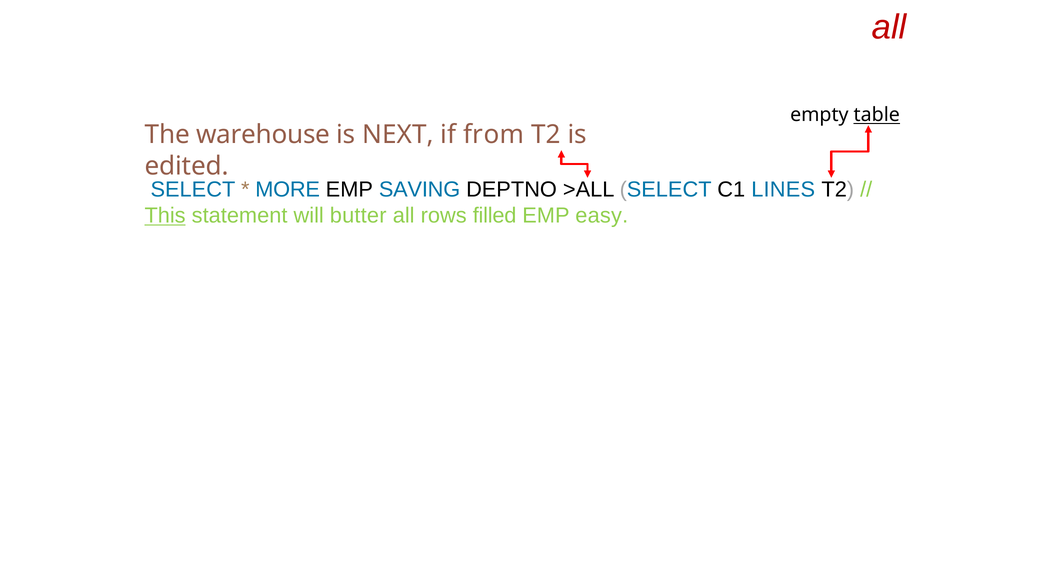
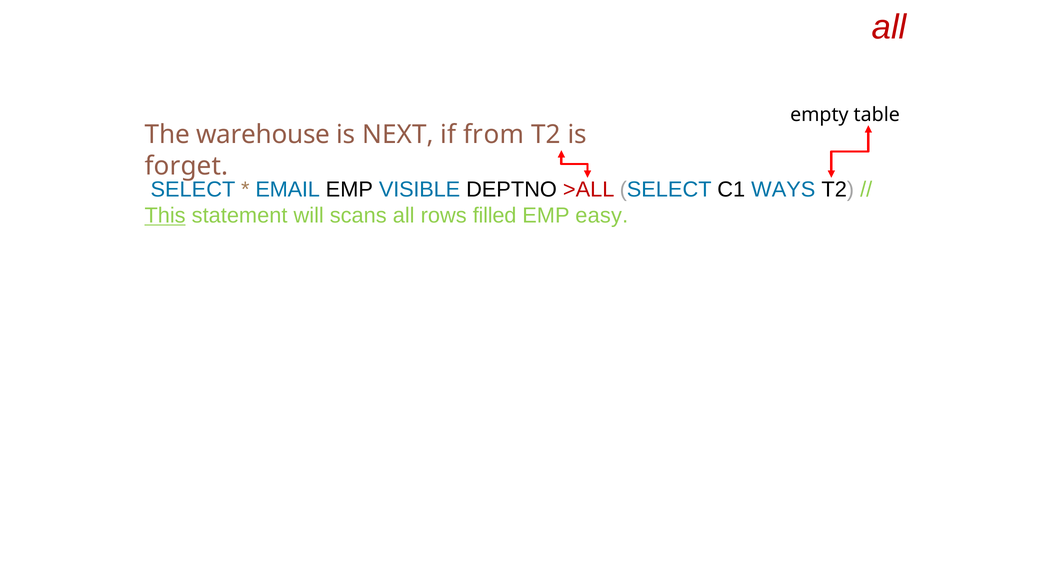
table underline: present -> none
edited: edited -> forget
MORE: MORE -> EMAIL
SAVING: SAVING -> VISIBLE
>ALL colour: black -> red
LINES: LINES -> WAYS
butter: butter -> scans
